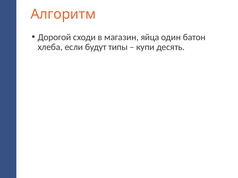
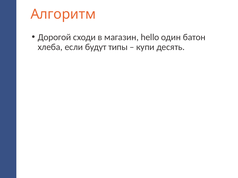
яйца: яйца -> hello
